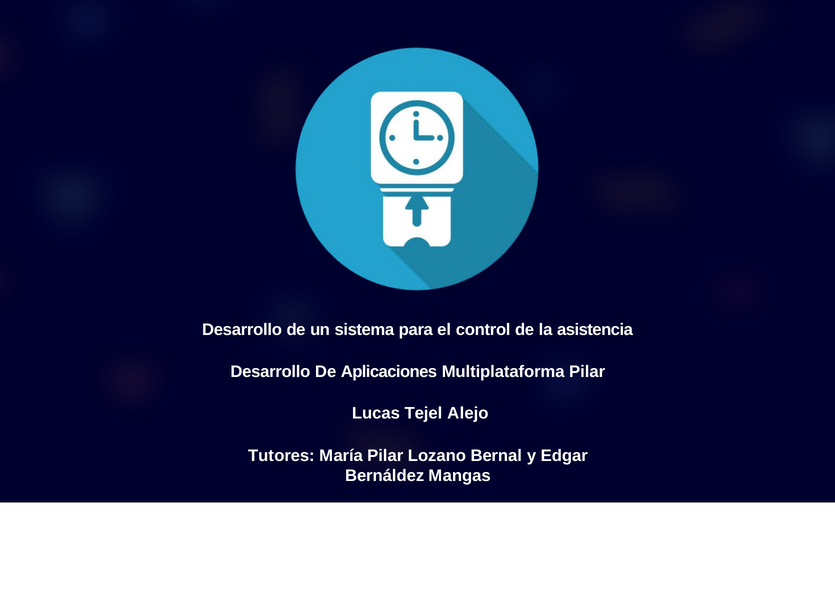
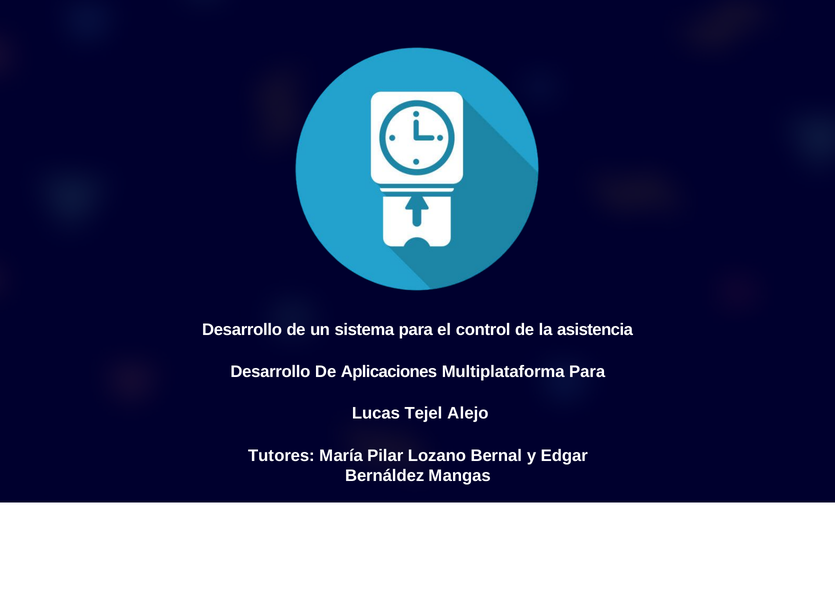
Multiplataforma Pilar: Pilar -> Para
